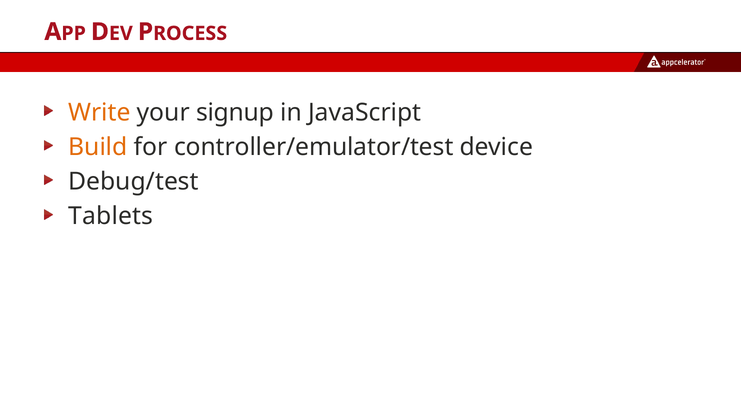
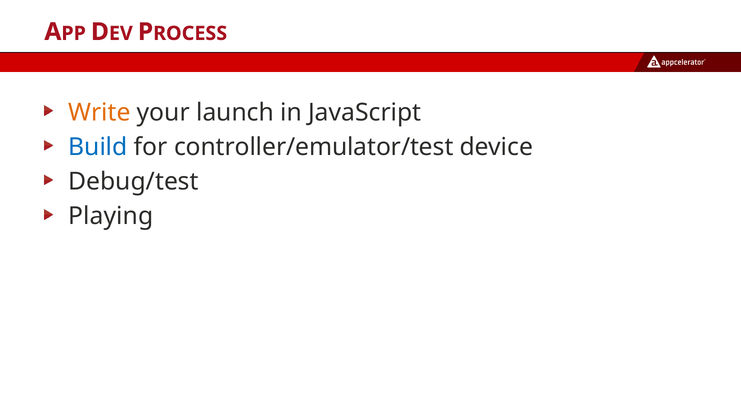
signup: signup -> launch
Build colour: orange -> blue
Tablets: Tablets -> Playing
